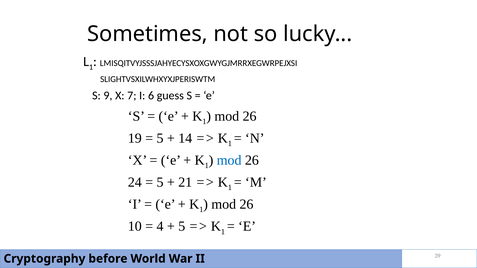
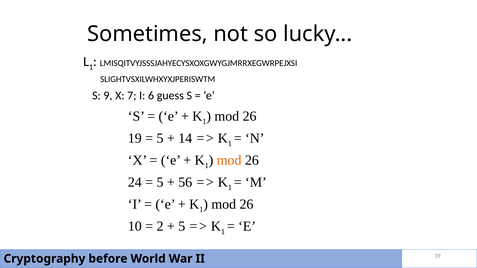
mod at (229, 160) colour: blue -> orange
21: 21 -> 56
4: 4 -> 2
